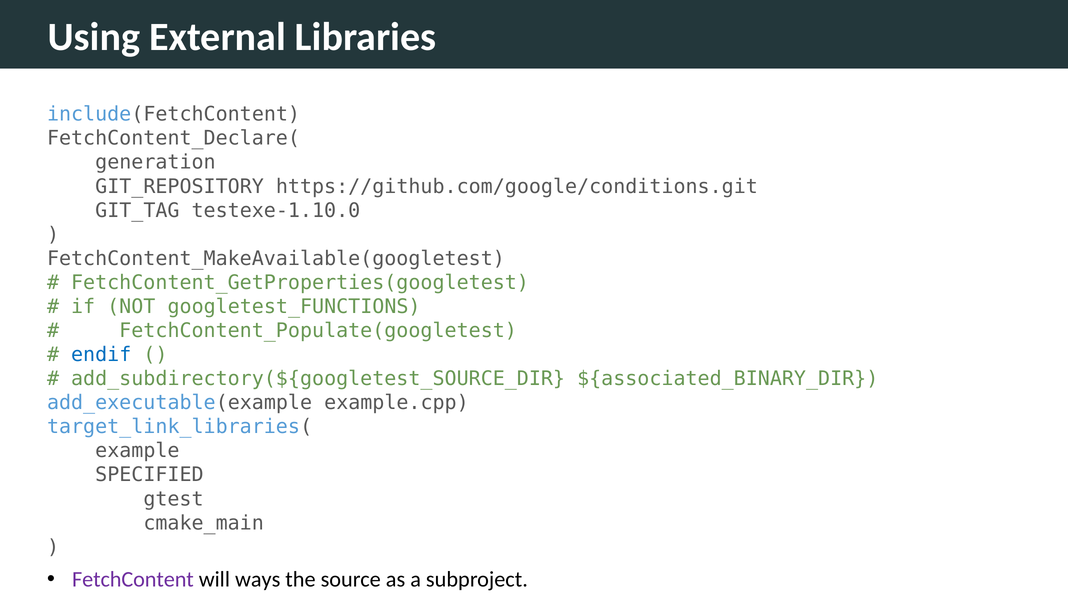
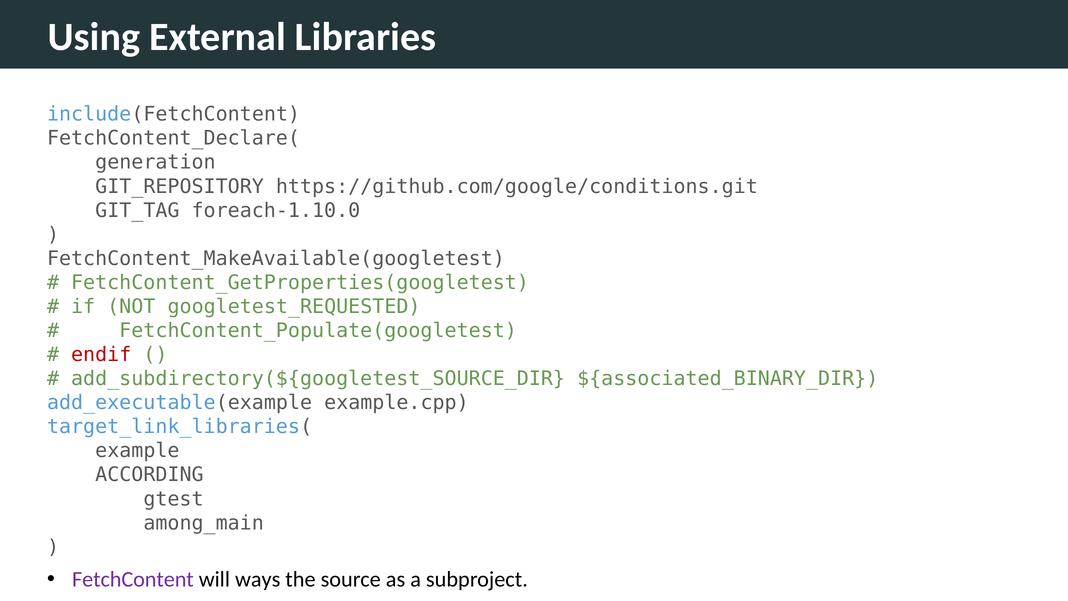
testexe-1.10.0: testexe-1.10.0 -> foreach-1.10.0
googletest_FUNCTIONS: googletest_FUNCTIONS -> googletest_REQUESTED
endif colour: blue -> red
SPECIFIED: SPECIFIED -> ACCORDING
cmake_main: cmake_main -> among_main
